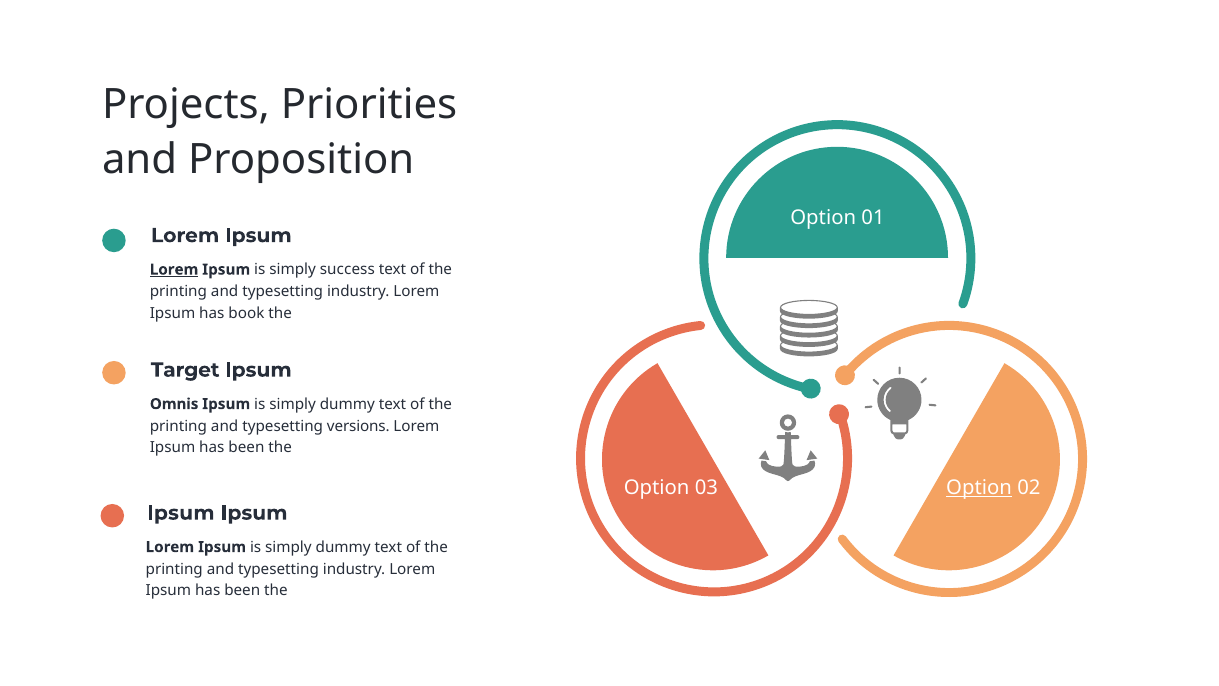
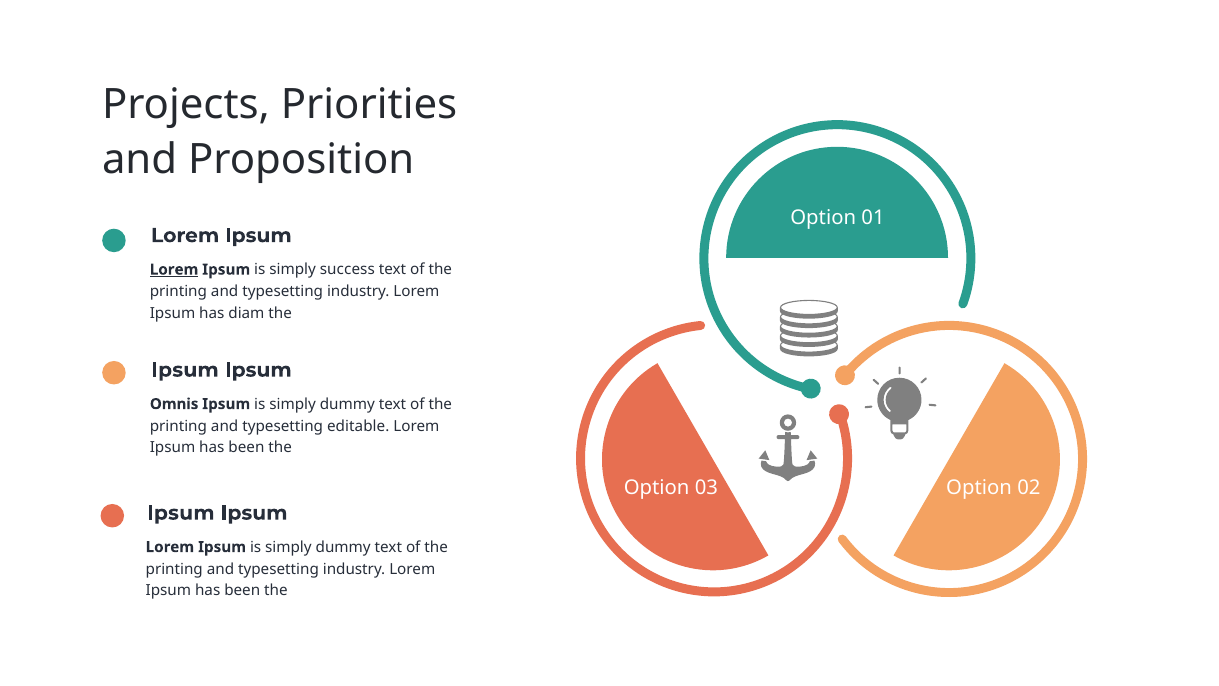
book: book -> diam
Target at (185, 370): Target -> Ipsum
versions: versions -> editable
Option at (979, 488) underline: present -> none
